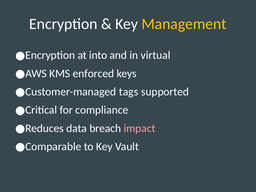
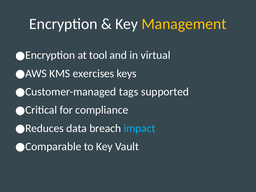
into: into -> tool
enforced: enforced -> exercises
impact colour: pink -> light blue
